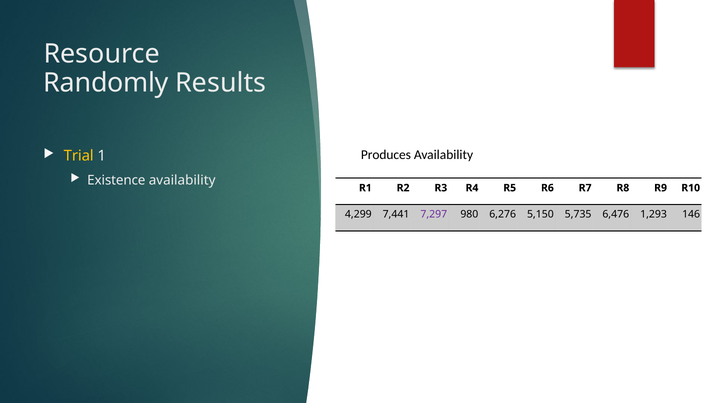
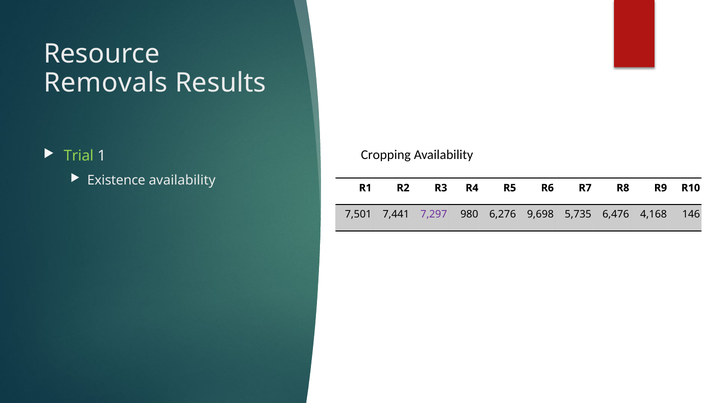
Randomly: Randomly -> Removals
Produces: Produces -> Cropping
Trial colour: yellow -> light green
4,299: 4,299 -> 7,501
5,150: 5,150 -> 9,698
1,293: 1,293 -> 4,168
